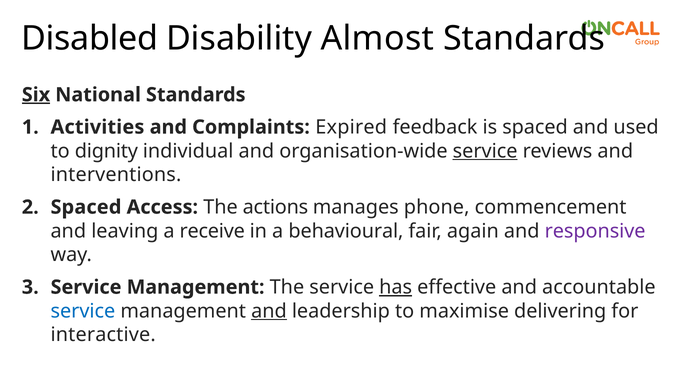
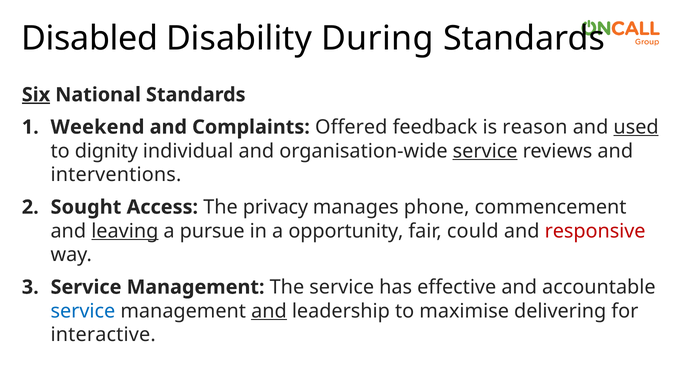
Almost: Almost -> During
Activities: Activities -> Weekend
Expired: Expired -> Offered
is spaced: spaced -> reason
used underline: none -> present
Spaced at (86, 207): Spaced -> Sought
actions: actions -> privacy
leaving underline: none -> present
receive: receive -> pursue
behavioural: behavioural -> opportunity
again: again -> could
responsive colour: purple -> red
has underline: present -> none
